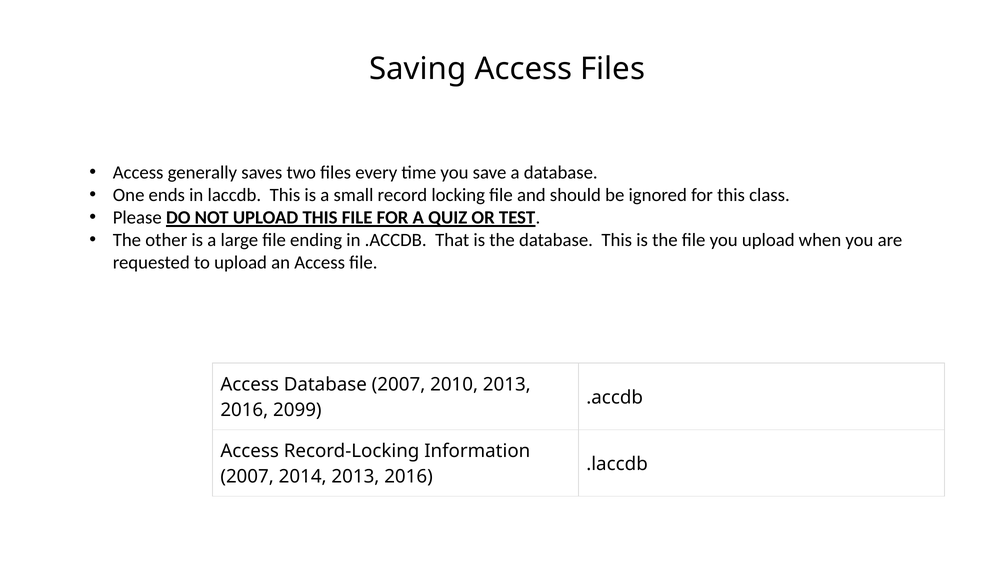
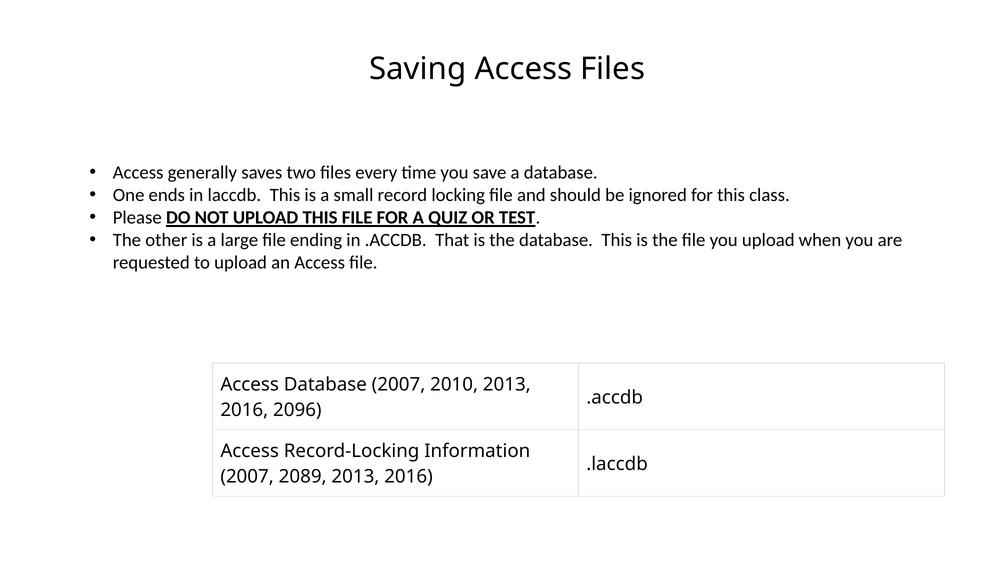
2099: 2099 -> 2096
2014: 2014 -> 2089
